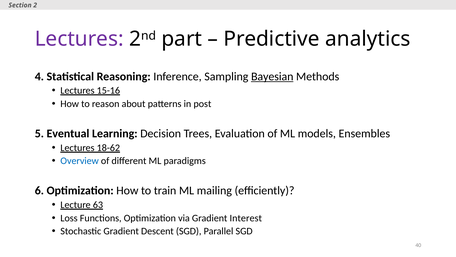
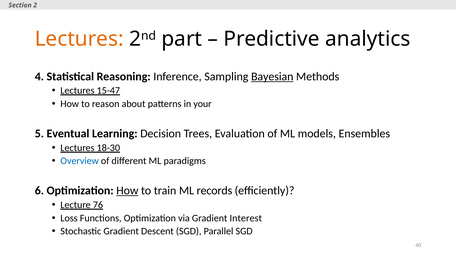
Lectures at (79, 39) colour: purple -> orange
15-16: 15-16 -> 15-47
post: post -> your
18-62: 18-62 -> 18-30
How at (127, 190) underline: none -> present
mailing: mailing -> records
63: 63 -> 76
